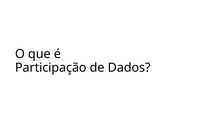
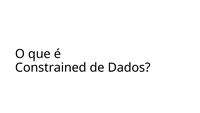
Participação: Participação -> Constrained
